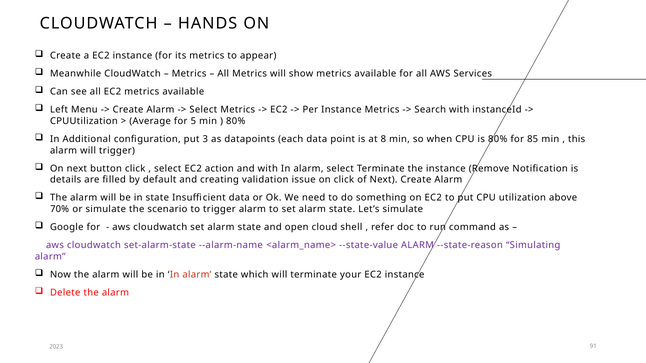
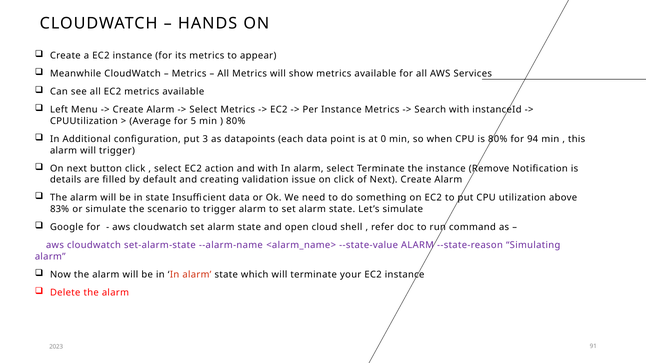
8: 8 -> 0
85: 85 -> 94
70%: 70% -> 83%
